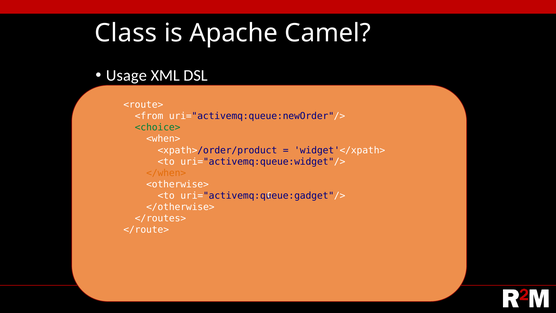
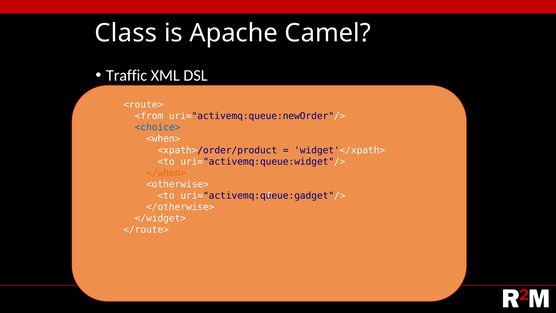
Usage: Usage -> Traffic
<choice> colour: green -> blue
</routes>: </routes> -> </widget>
